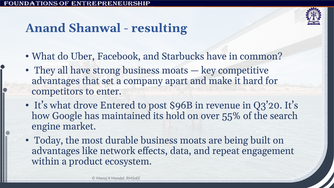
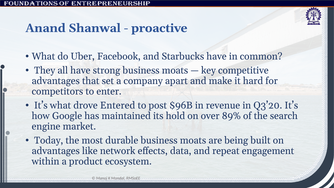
resulting: resulting -> proactive
55%: 55% -> 89%
